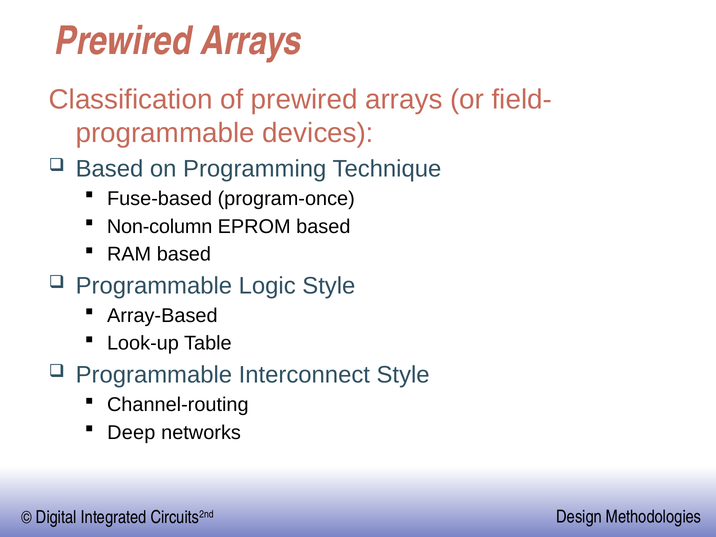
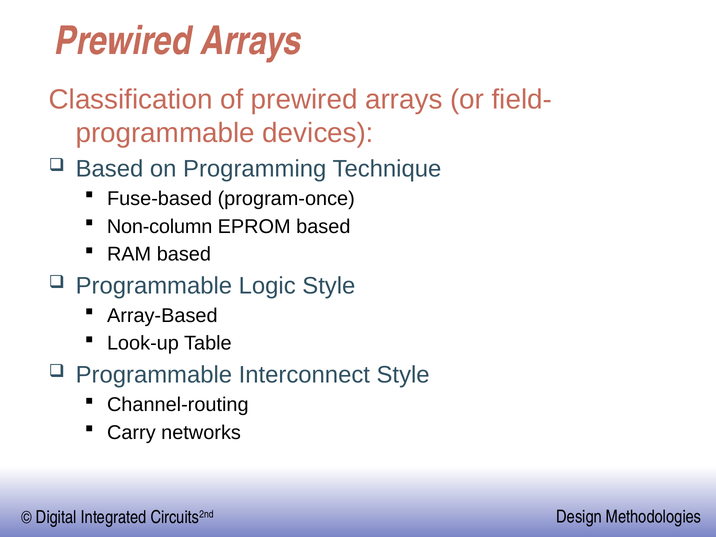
Deep: Deep -> Carry
